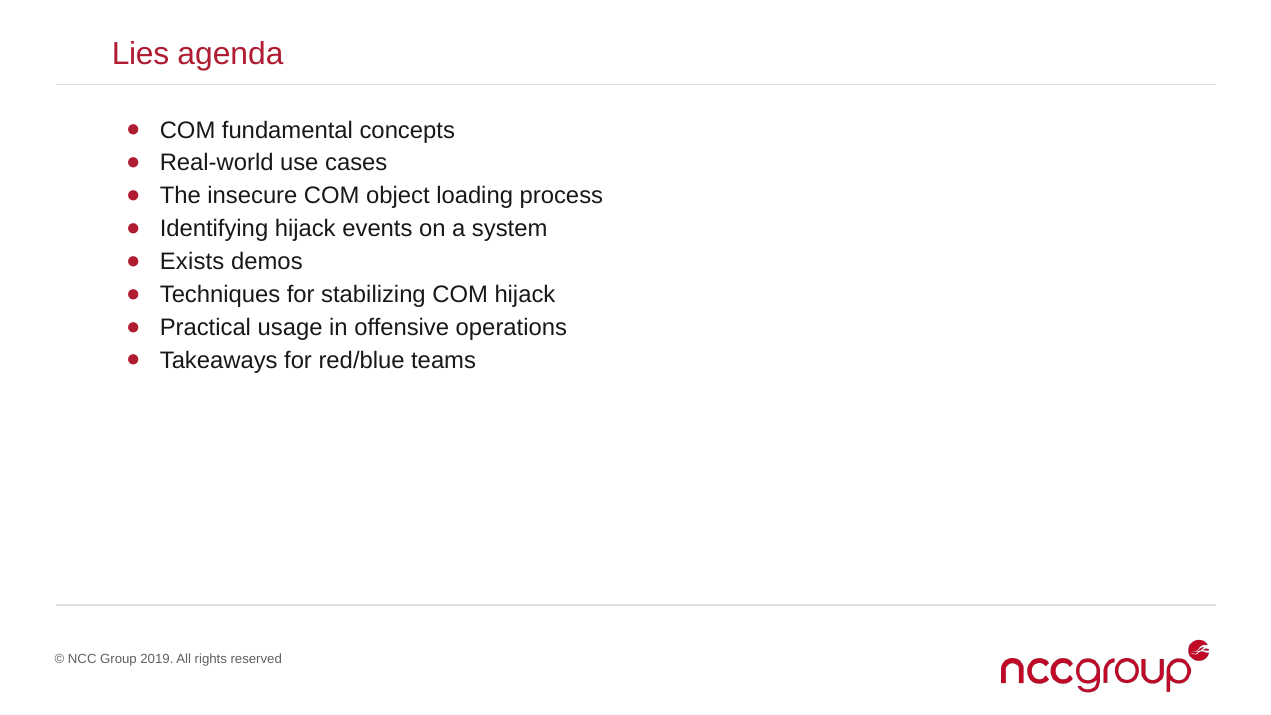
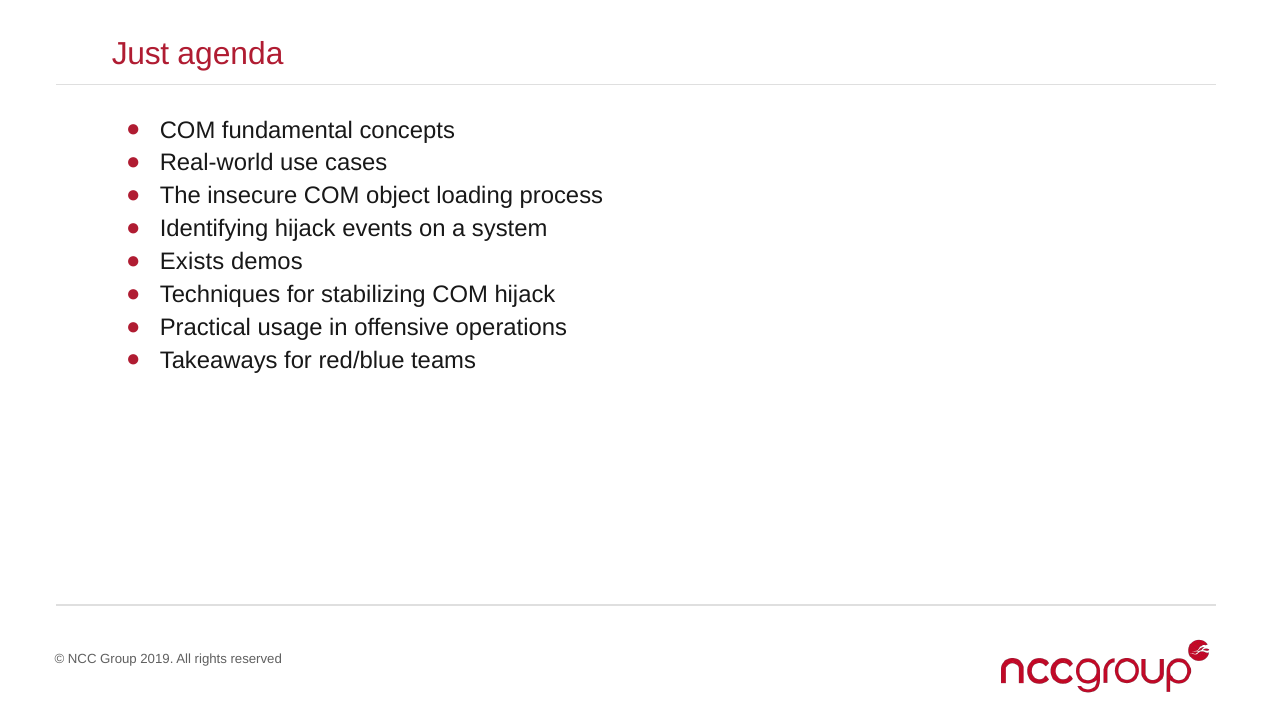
Lies: Lies -> Just
